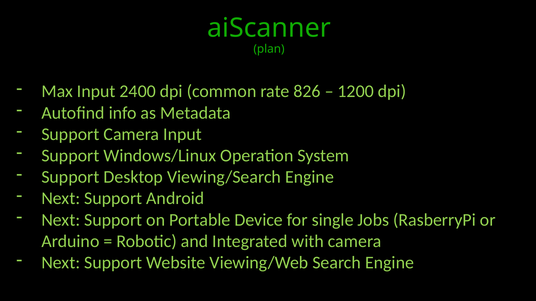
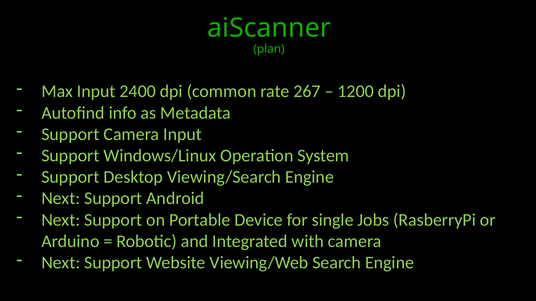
826: 826 -> 267
